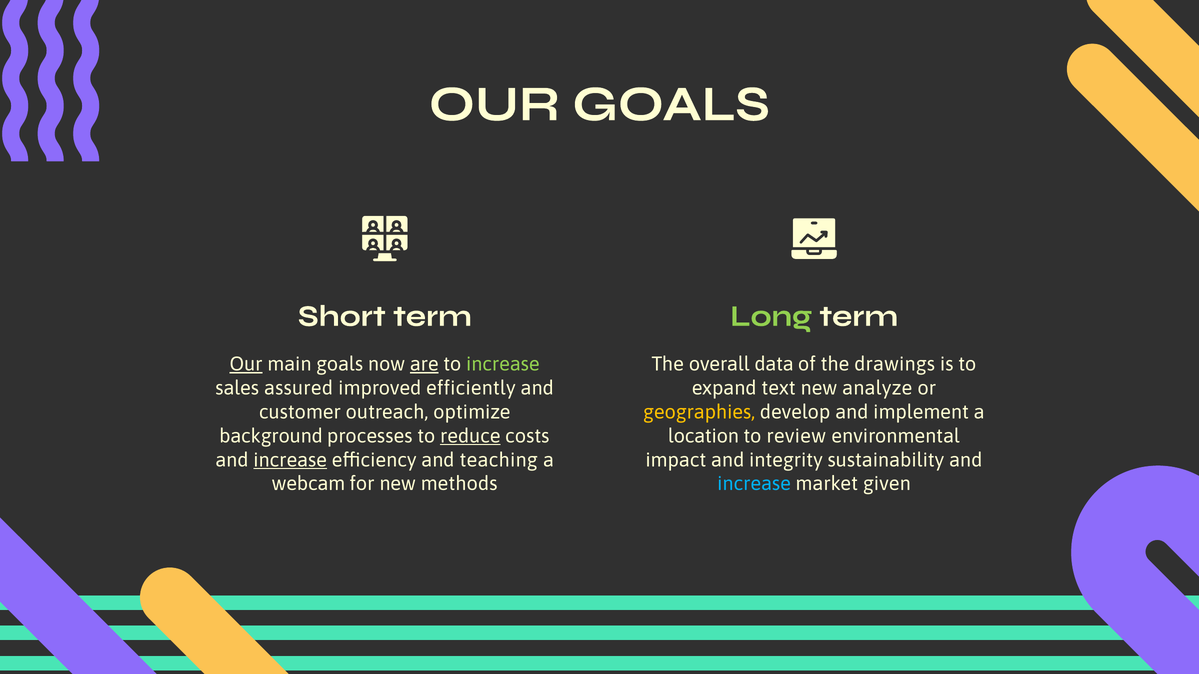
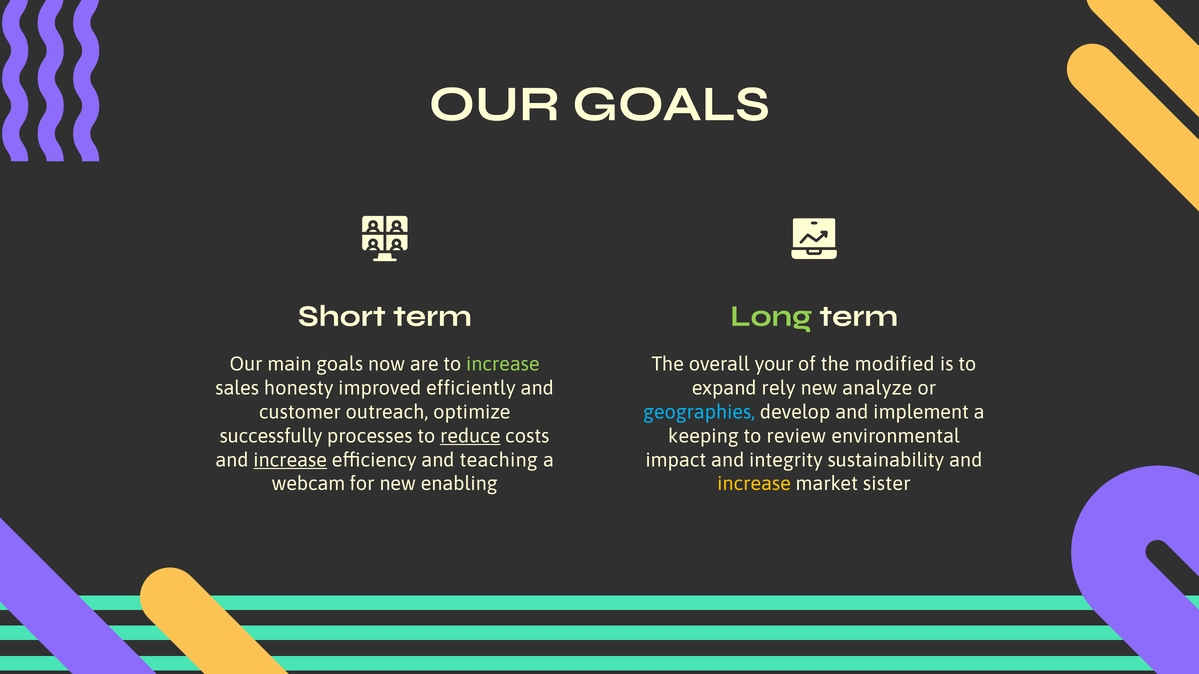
Our at (246, 364) underline: present -> none
are underline: present -> none
data: data -> your
drawings: drawings -> modified
assured: assured -> honesty
text: text -> rely
geographies colour: yellow -> light blue
background: background -> successfully
location: location -> keeping
methods: methods -> enabling
increase at (754, 484) colour: light blue -> yellow
given: given -> sister
